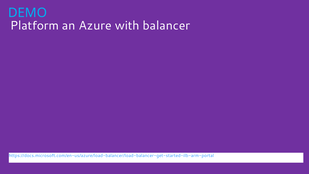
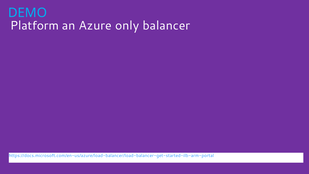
with: with -> only
